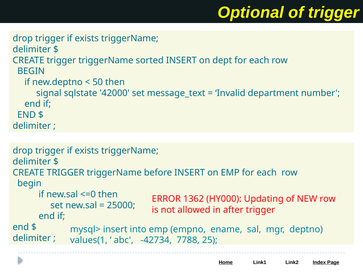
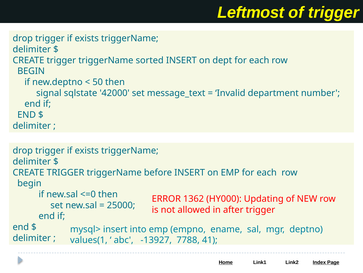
Optional: Optional -> Leftmost
-42734: -42734 -> -13927
25: 25 -> 41
